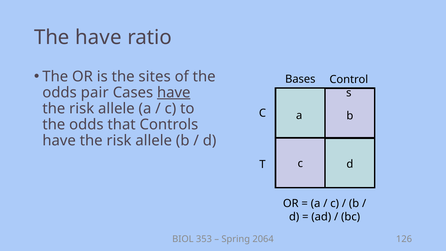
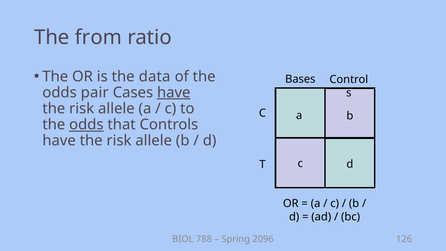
The have: have -> from
sites: sites -> data
odds at (86, 125) underline: none -> present
353: 353 -> 788
2064: 2064 -> 2096
